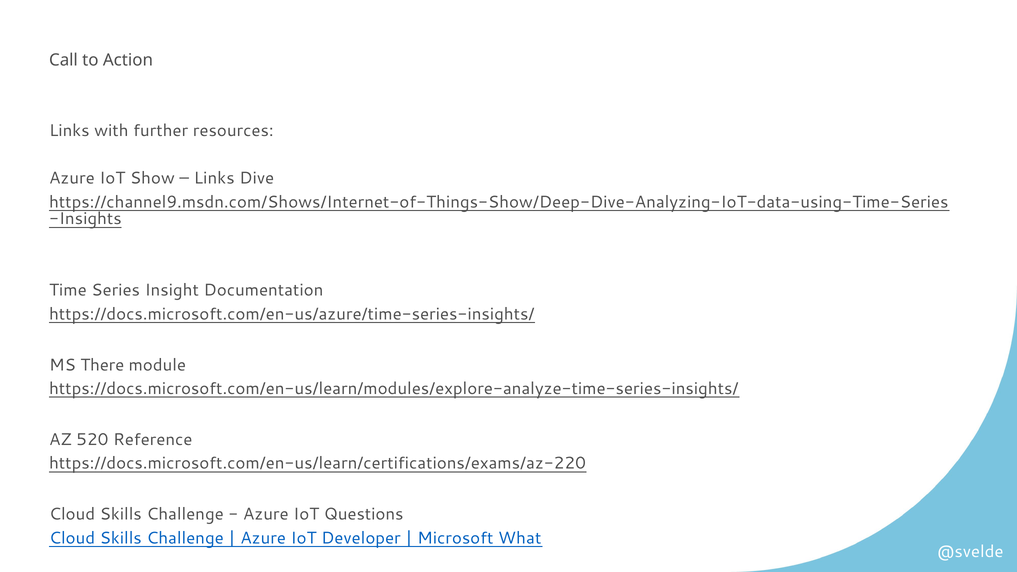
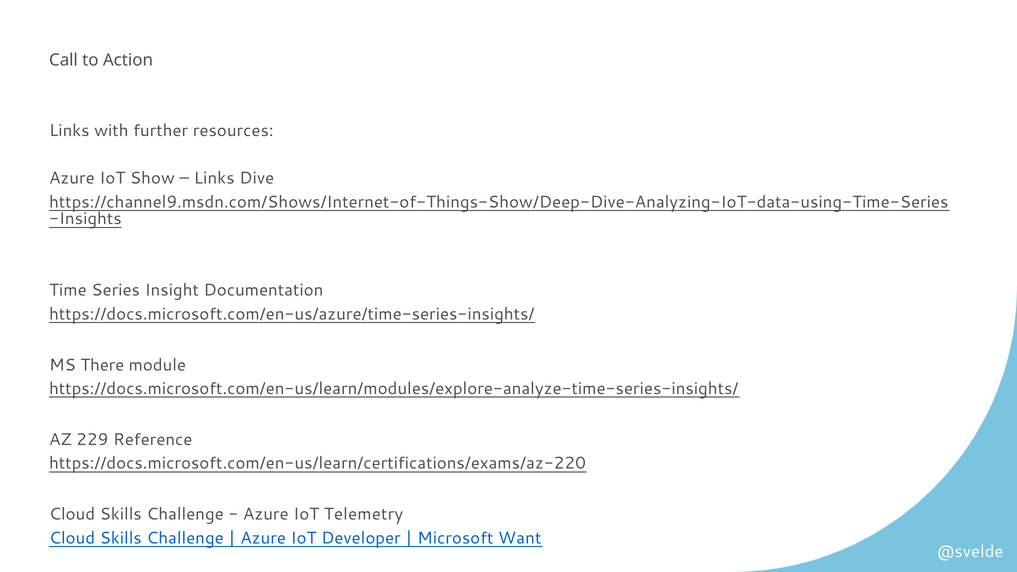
520: 520 -> 229
Questions: Questions -> Telemetry
What: What -> Want
